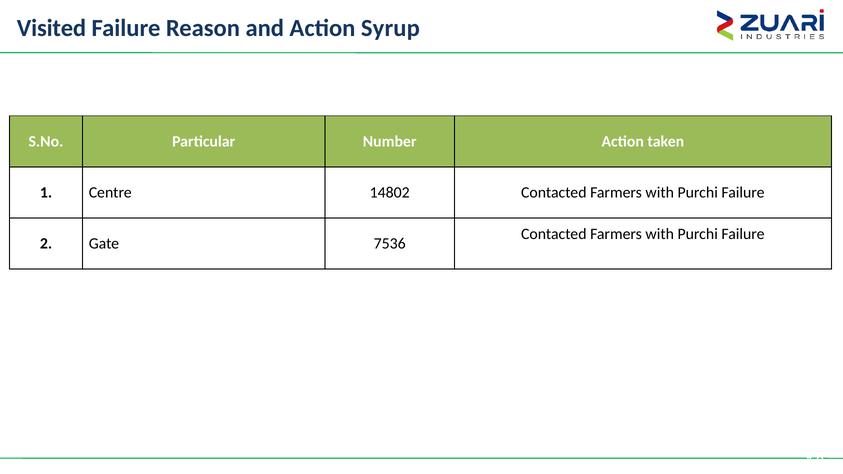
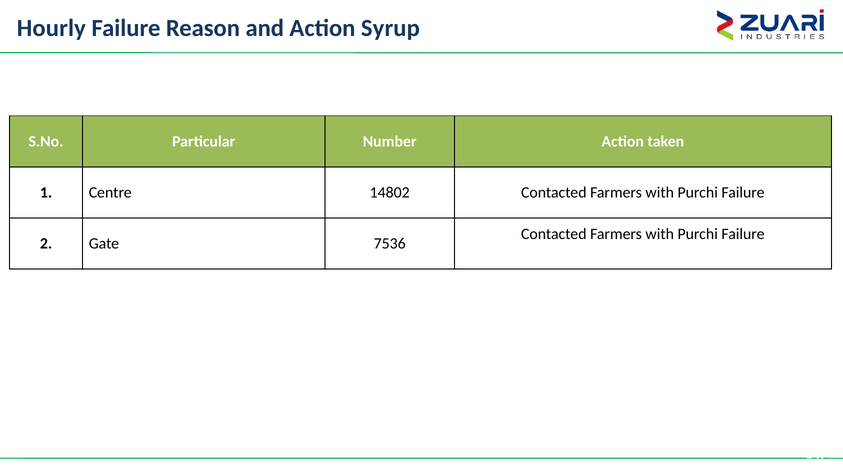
Visited: Visited -> Hourly
